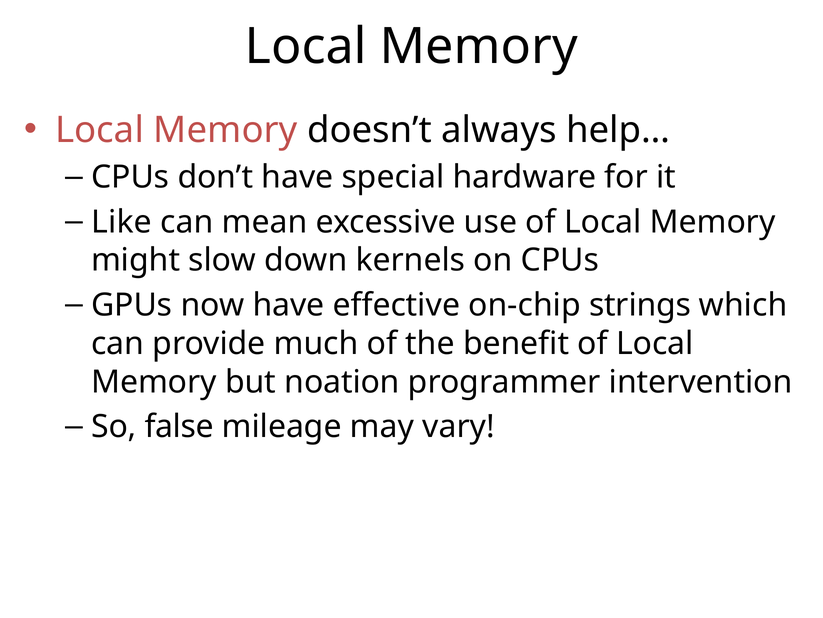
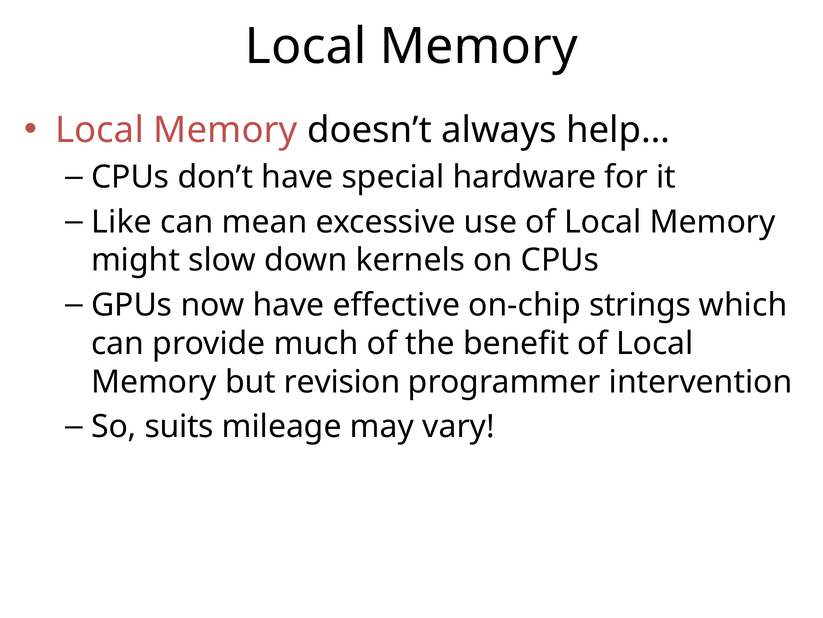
noation: noation -> revision
false: false -> suits
